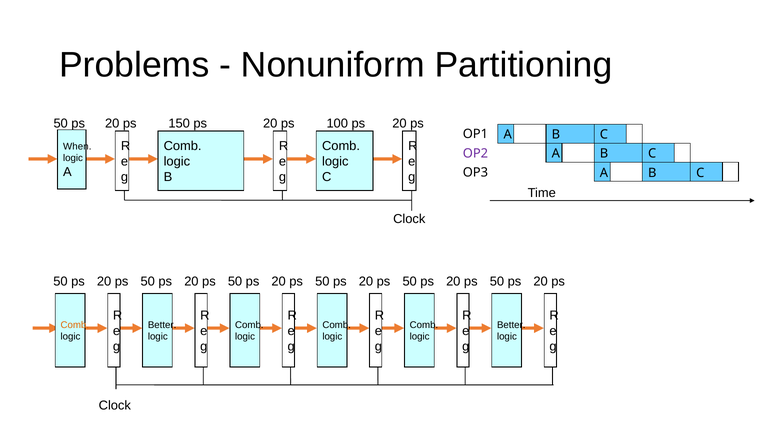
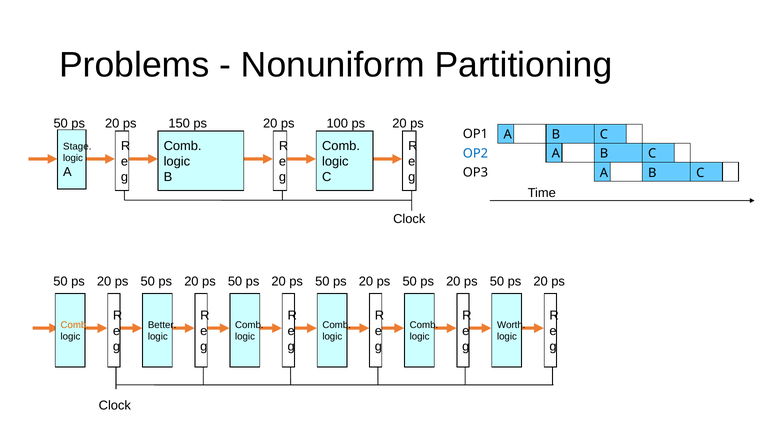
When: When -> Stage
OP2 colour: purple -> blue
Better at (511, 326): Better -> Worth
